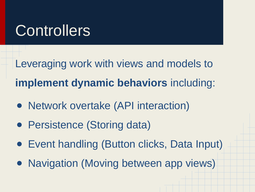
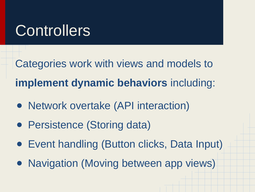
Leveraging: Leveraging -> Categories
